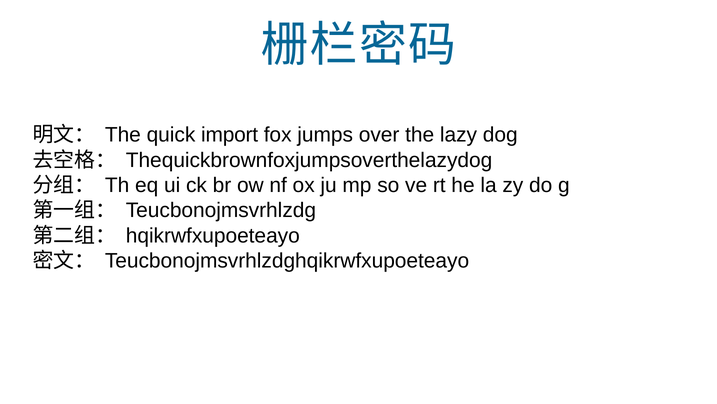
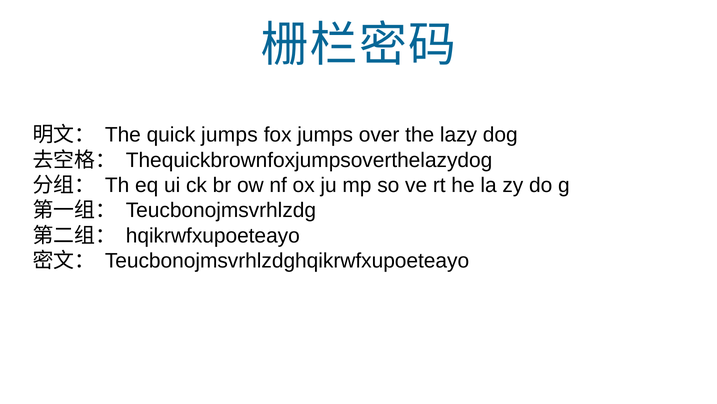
quick import: import -> jumps
